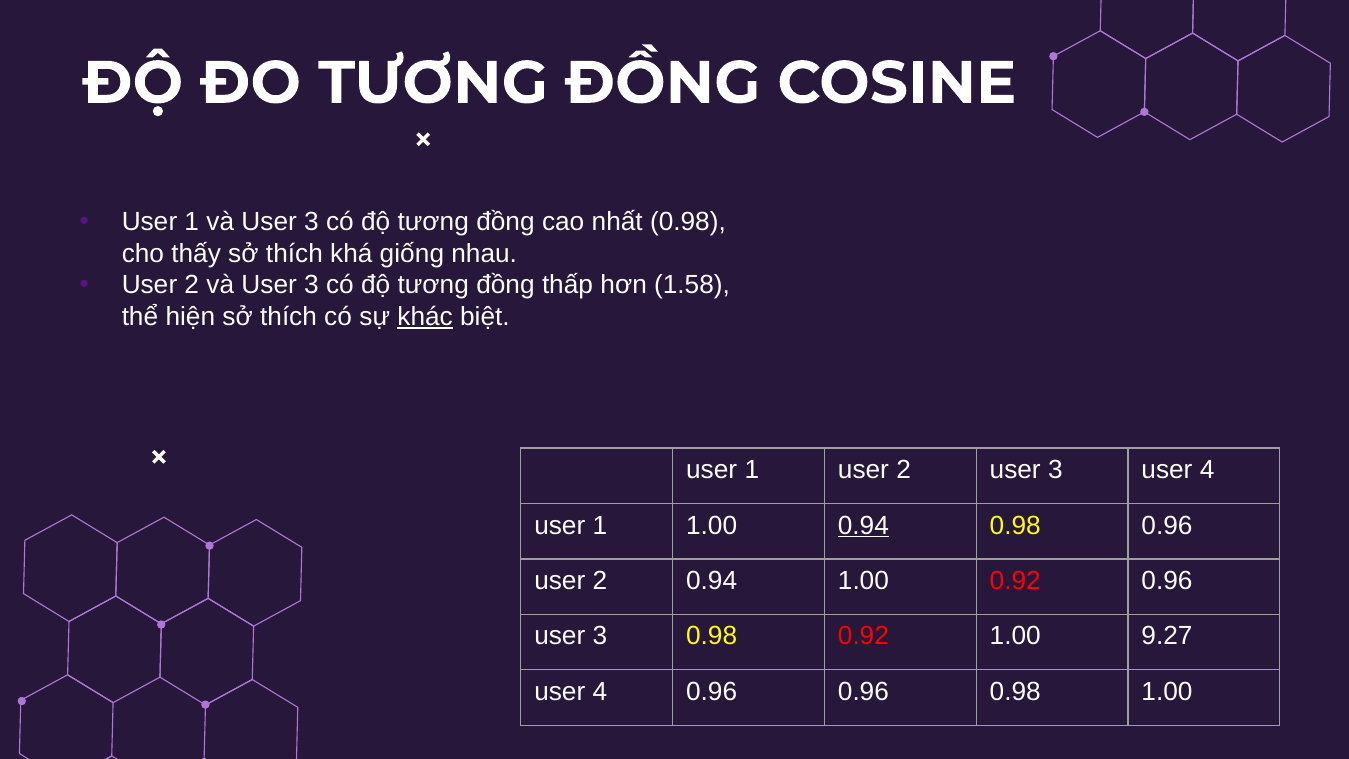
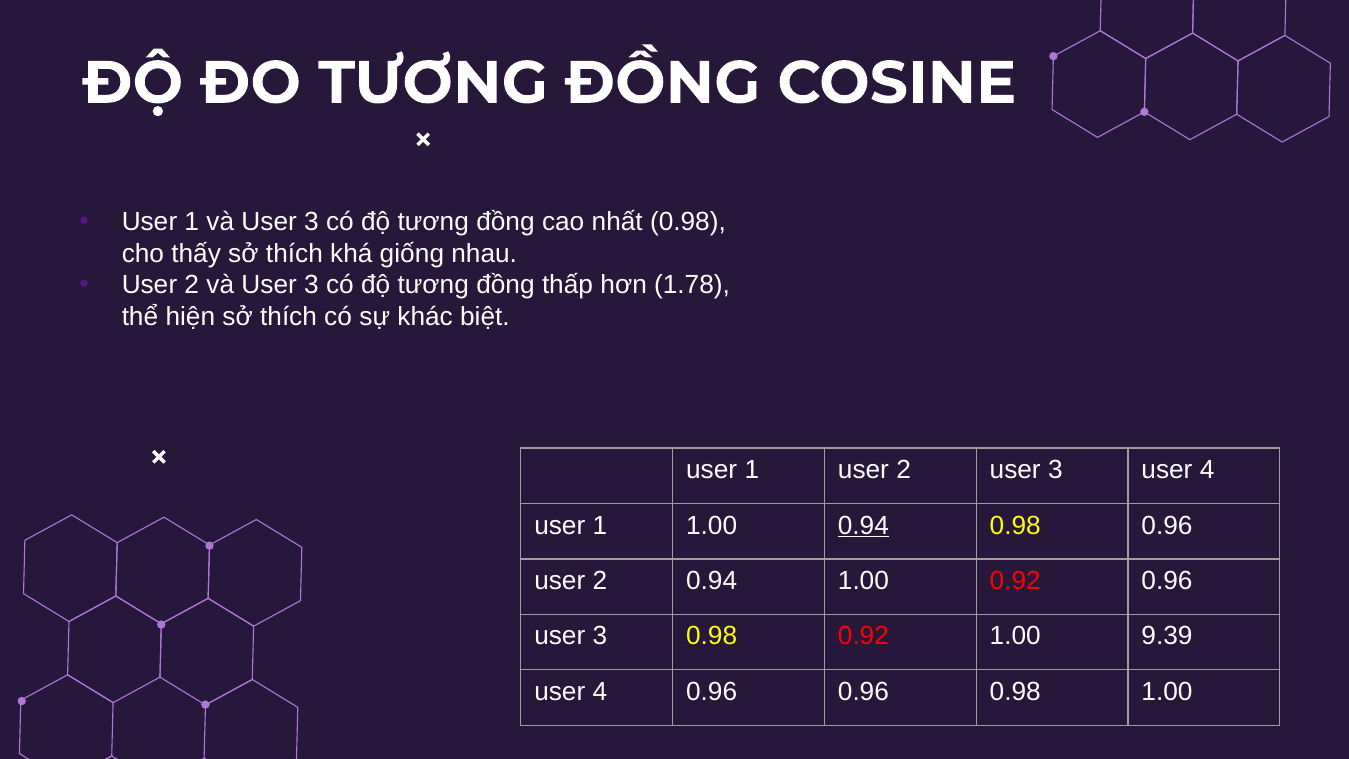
1.58: 1.58 -> 1.78
khác underline: present -> none
9.27: 9.27 -> 9.39
